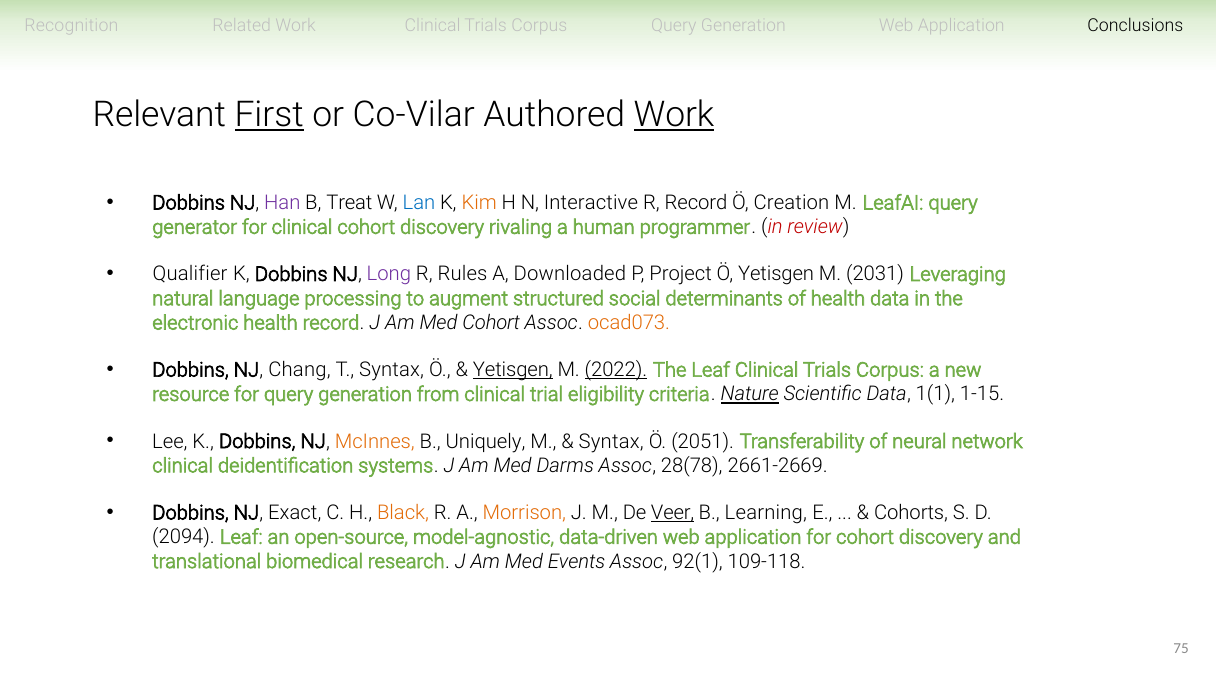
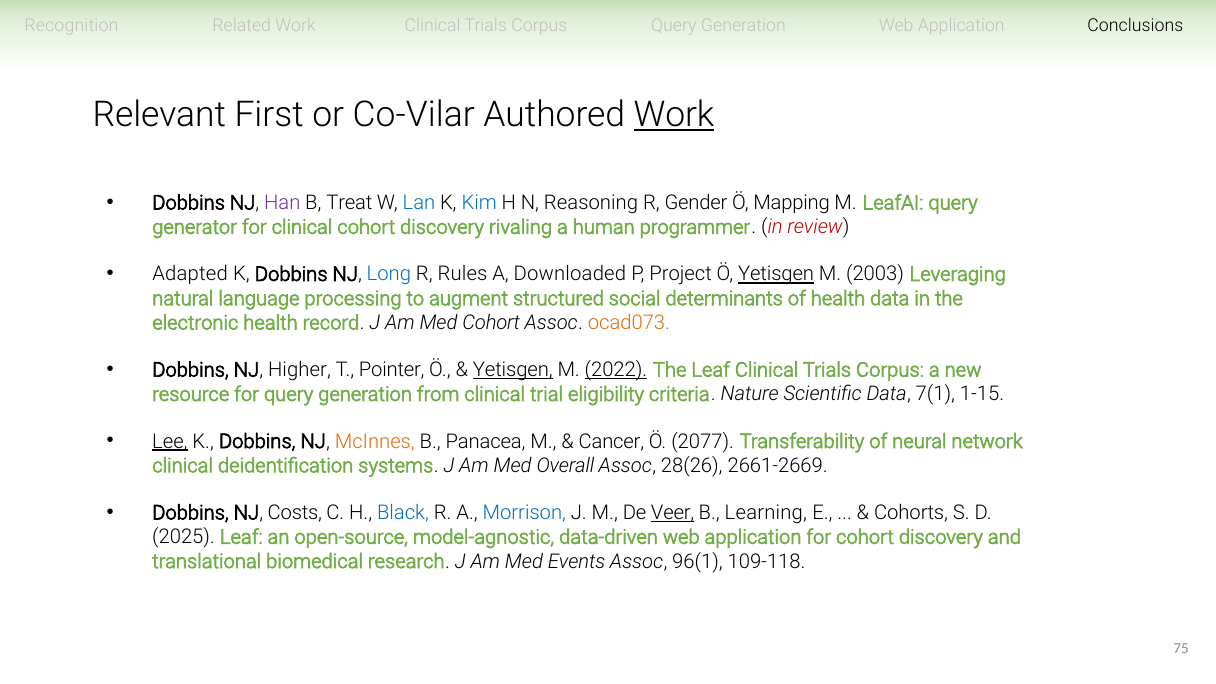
First underline: present -> none
Kim colour: orange -> blue
Interactive: Interactive -> Reasoning
R Record: Record -> Gender
Creation: Creation -> Mapping
Qualifier: Qualifier -> Adapted
Long colour: purple -> blue
Yetisgen at (776, 274) underline: none -> present
2031: 2031 -> 2003
Chang: Chang -> Higher
T Syntax: Syntax -> Pointer
Nature underline: present -> none
1(1: 1(1 -> 7(1
Lee underline: none -> present
Uniquely: Uniquely -> Panacea
Syntax at (611, 441): Syntax -> Cancer
2051: 2051 -> 2077
Darms: Darms -> Overall
28(78: 28(78 -> 28(26
Exact: Exact -> Costs
Black colour: orange -> blue
Morrison colour: orange -> blue
2094: 2094 -> 2025
92(1: 92(1 -> 96(1
